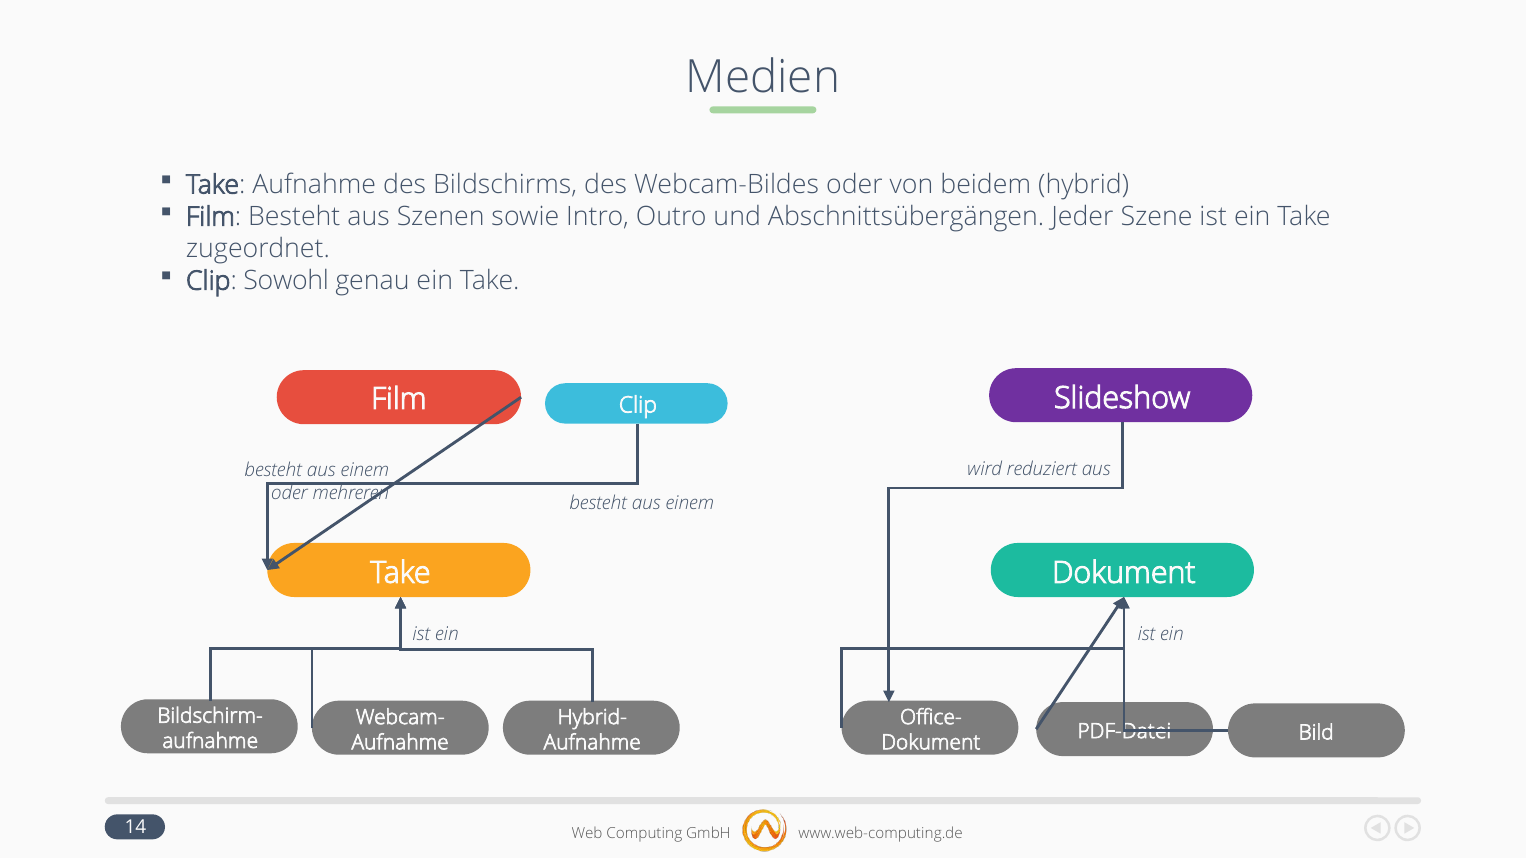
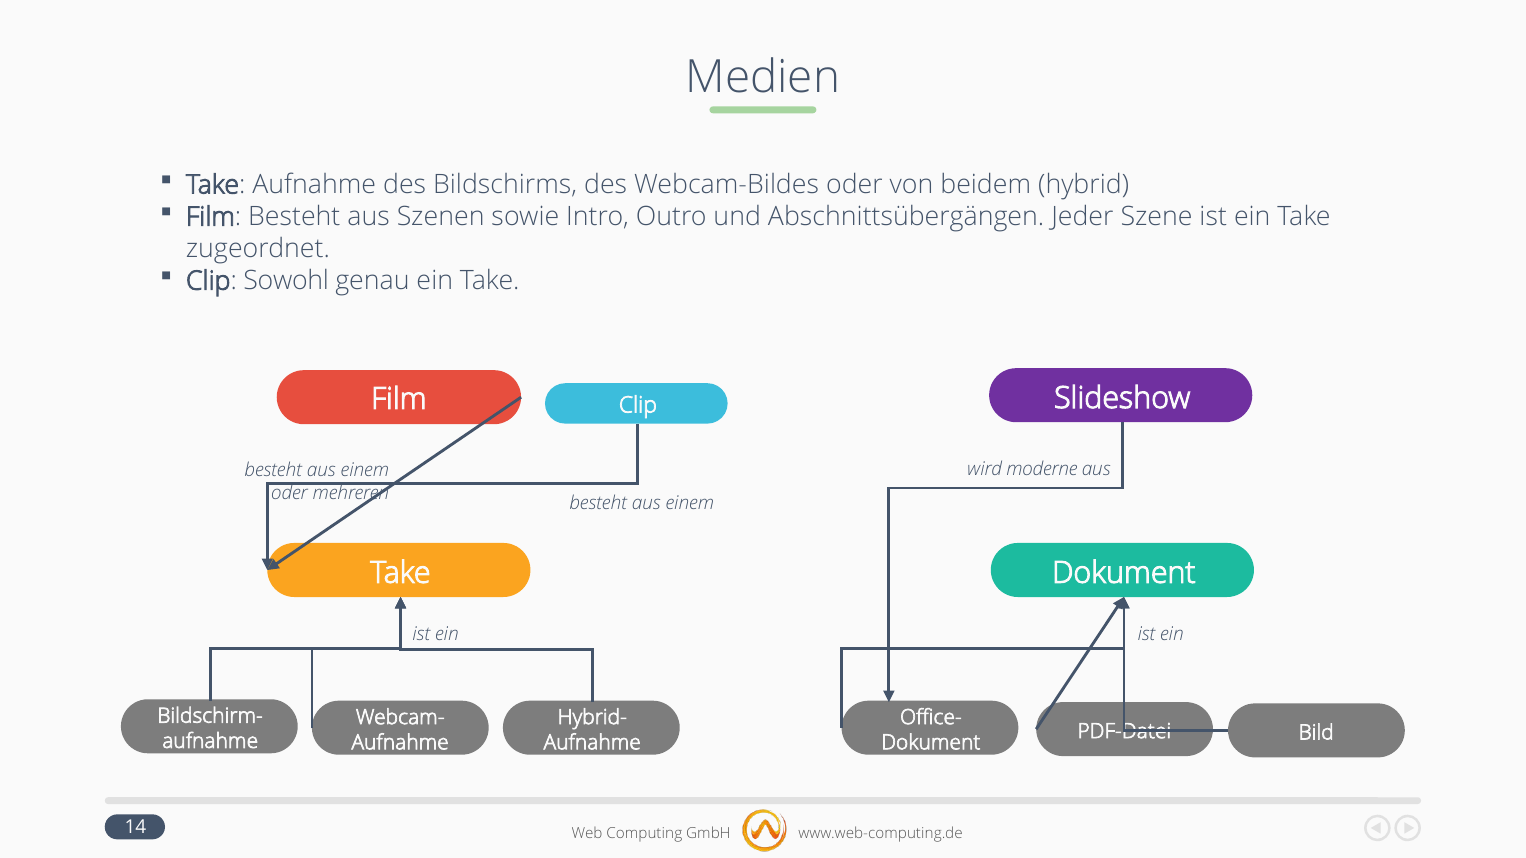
reduziert: reduziert -> moderne
